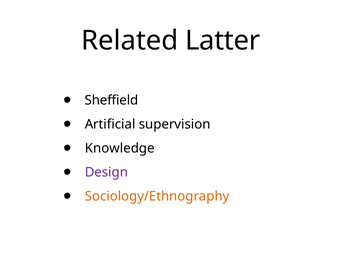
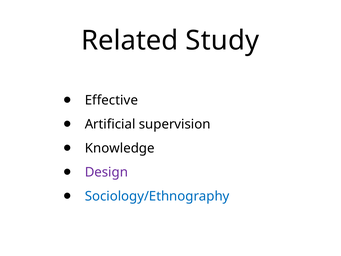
Latter: Latter -> Study
Sheffield: Sheffield -> Effective
Sociology/Ethnography colour: orange -> blue
